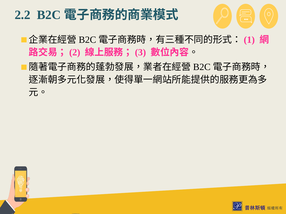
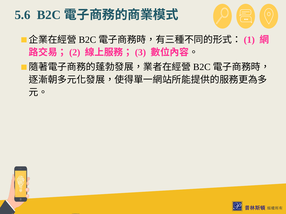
2.2: 2.2 -> 5.6
